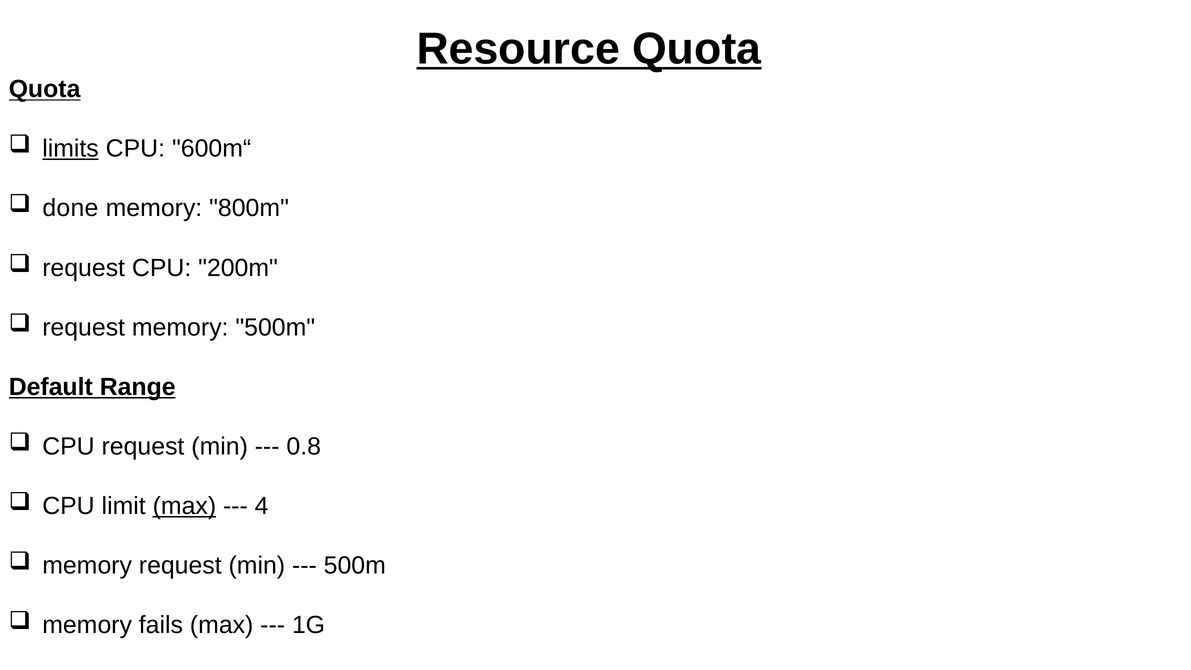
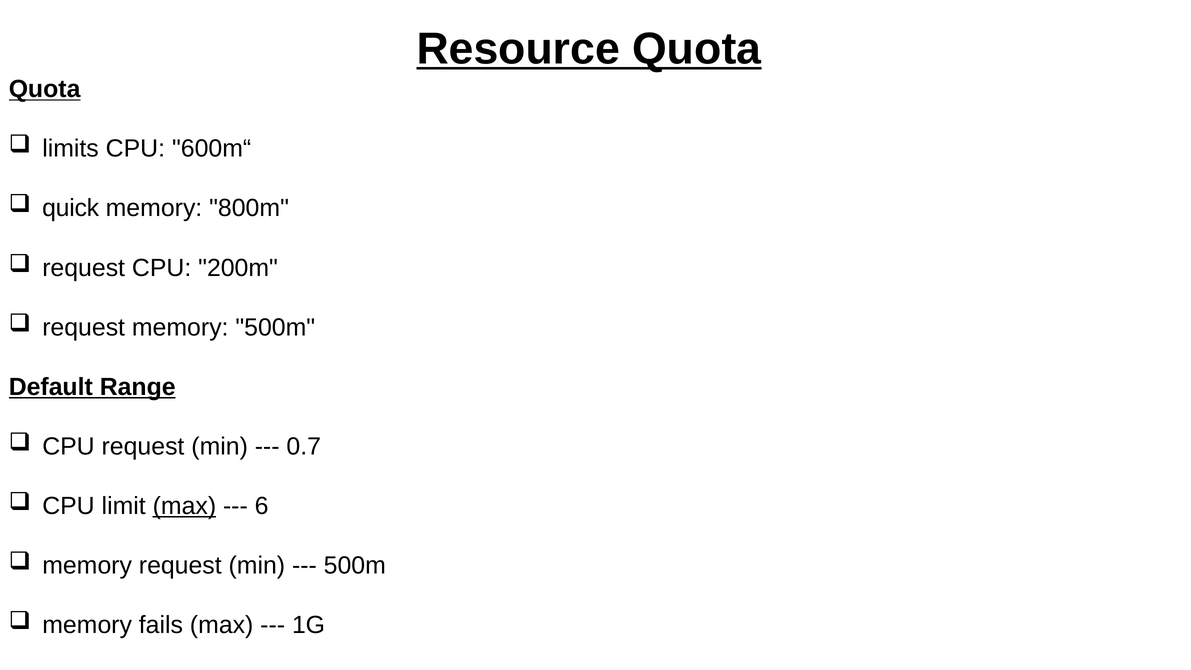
limits underline: present -> none
done: done -> quick
0.8: 0.8 -> 0.7
4: 4 -> 6
